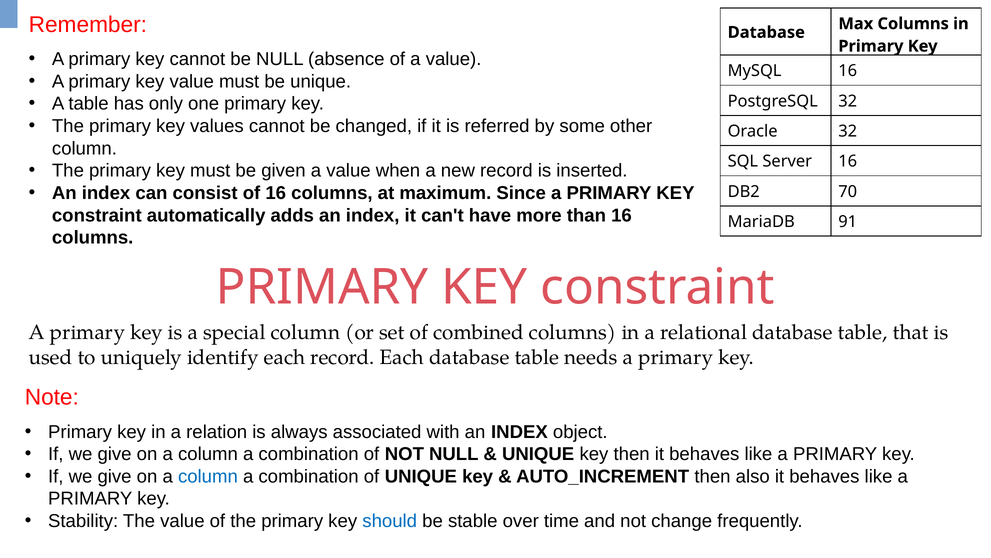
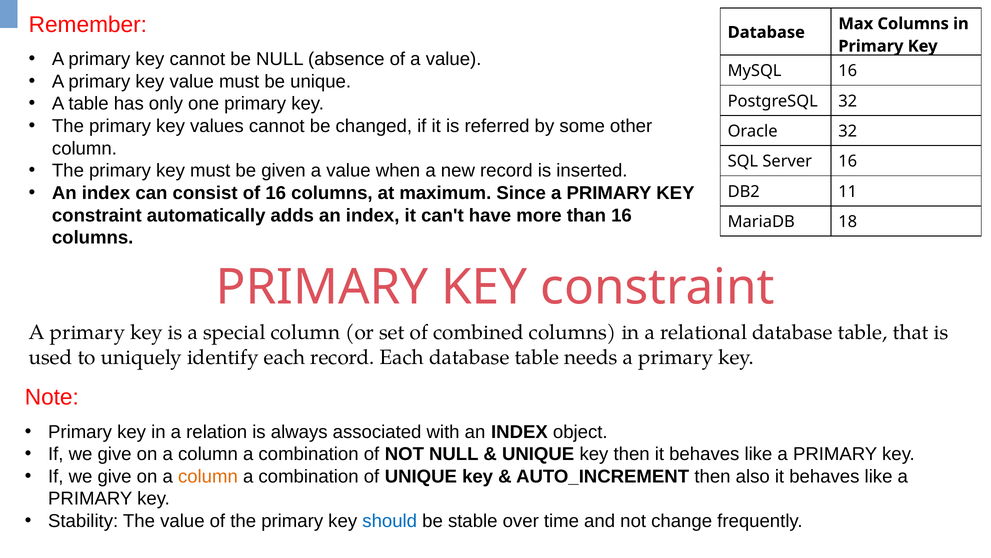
70: 70 -> 11
91: 91 -> 18
column at (208, 476) colour: blue -> orange
